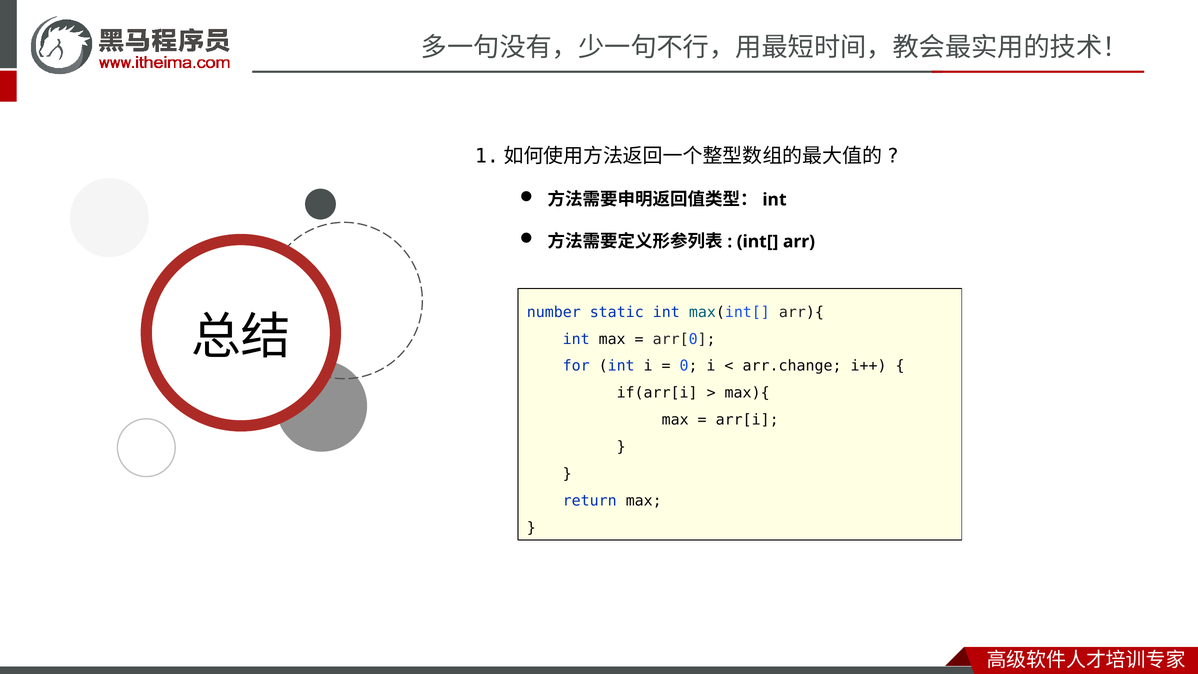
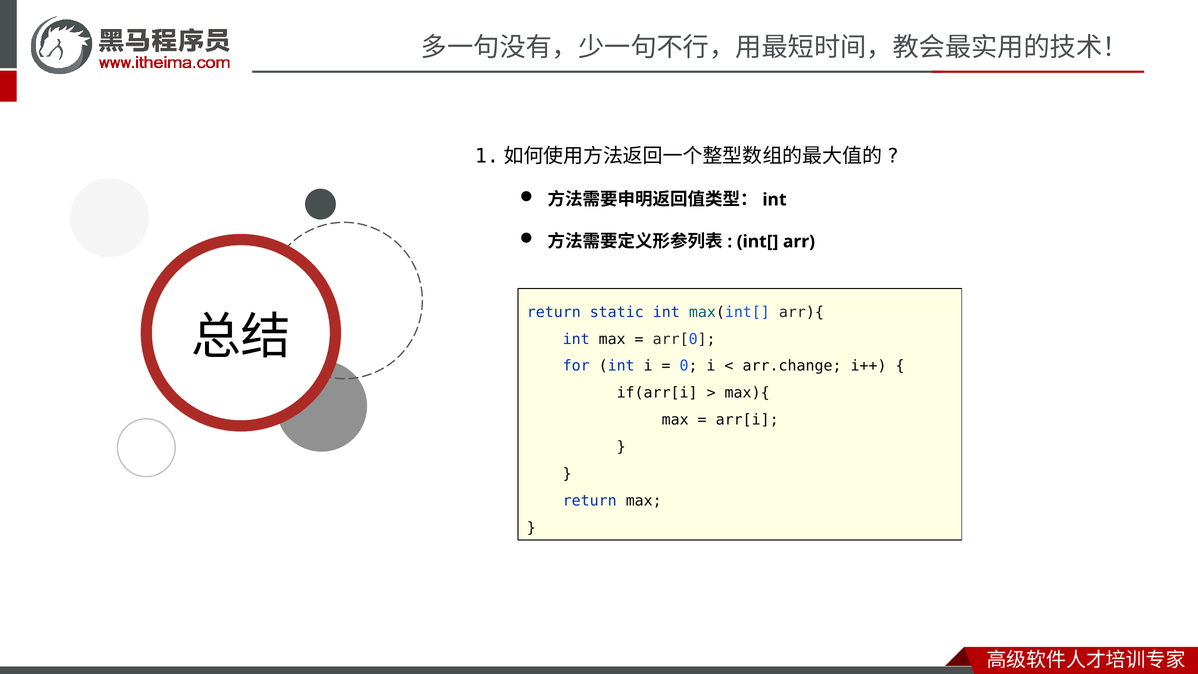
number at (554, 312): number -> return
